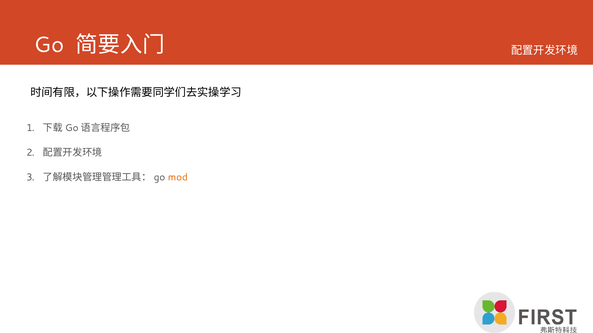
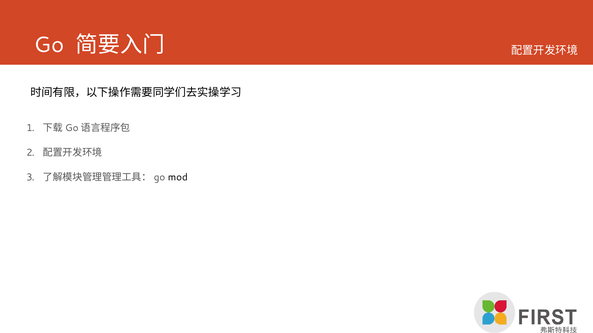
mod colour: orange -> black
